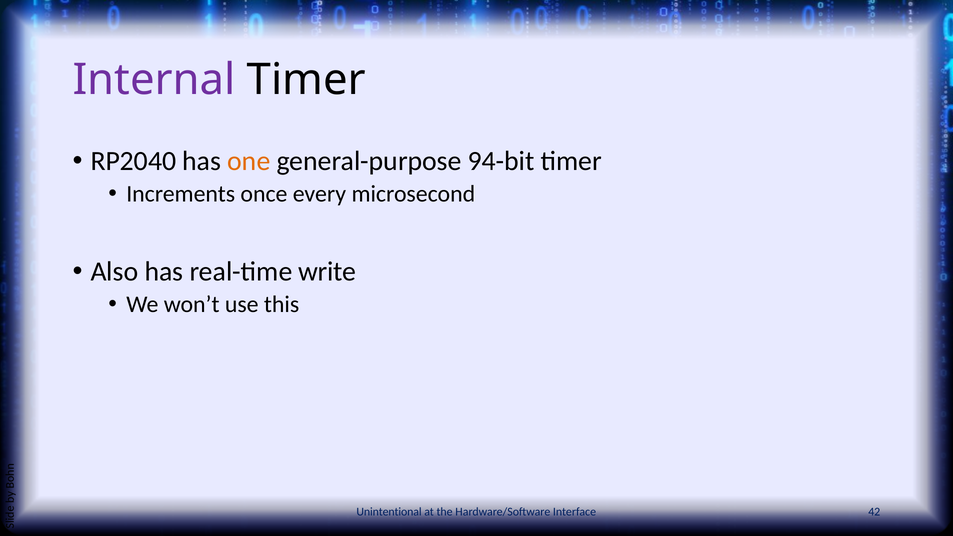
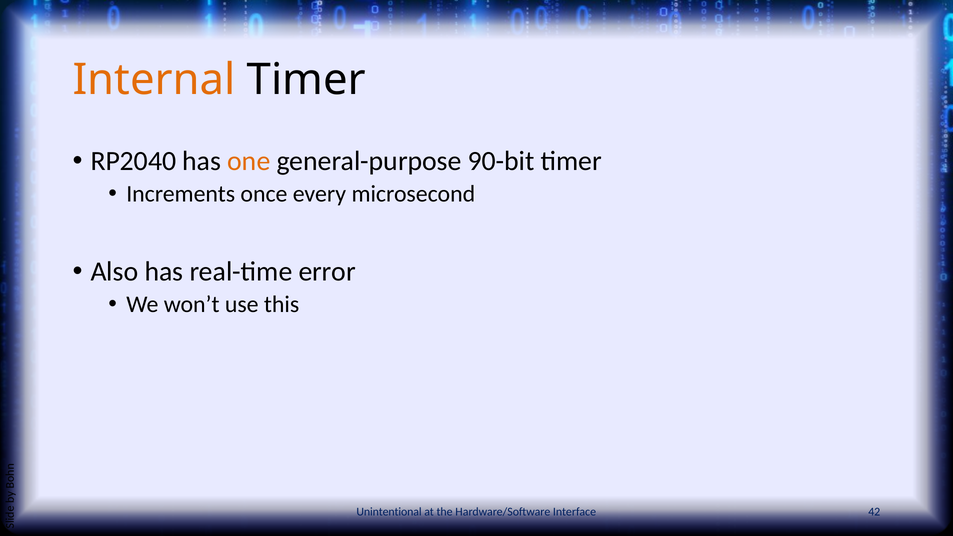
Internal colour: purple -> orange
94-bit: 94-bit -> 90-bit
write: write -> error
